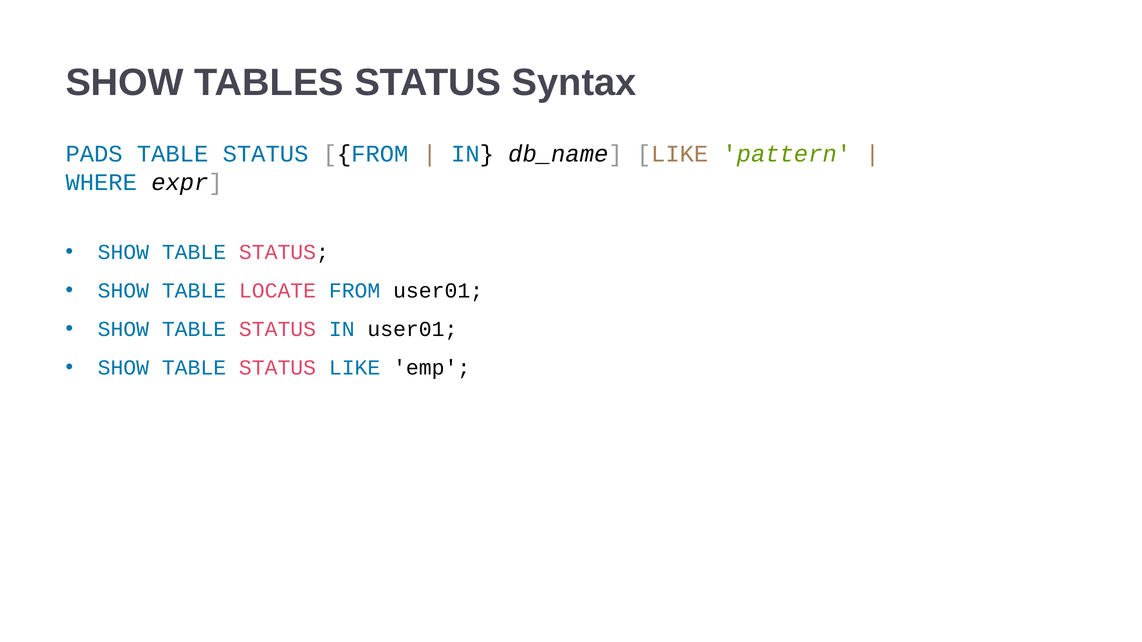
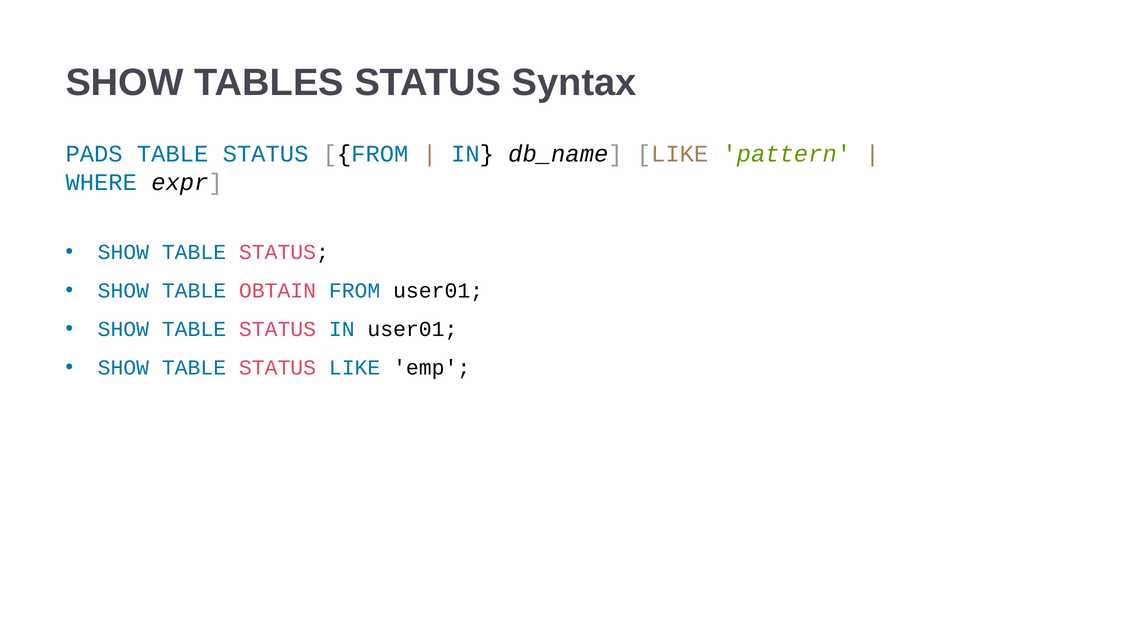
LOCATE: LOCATE -> OBTAIN
